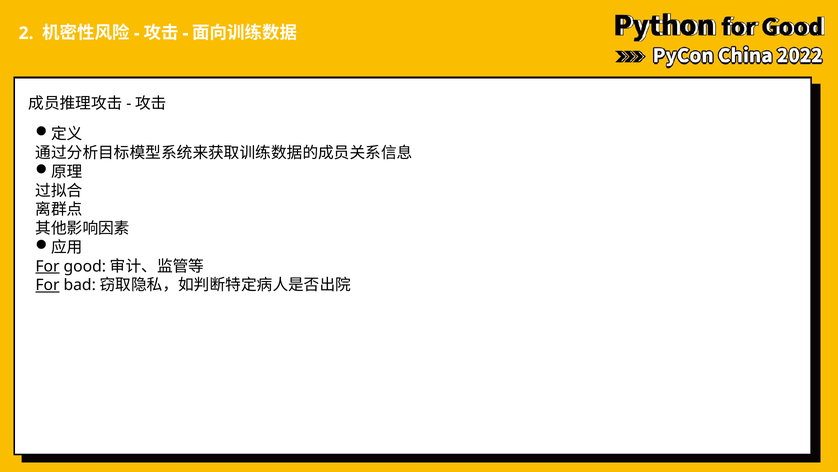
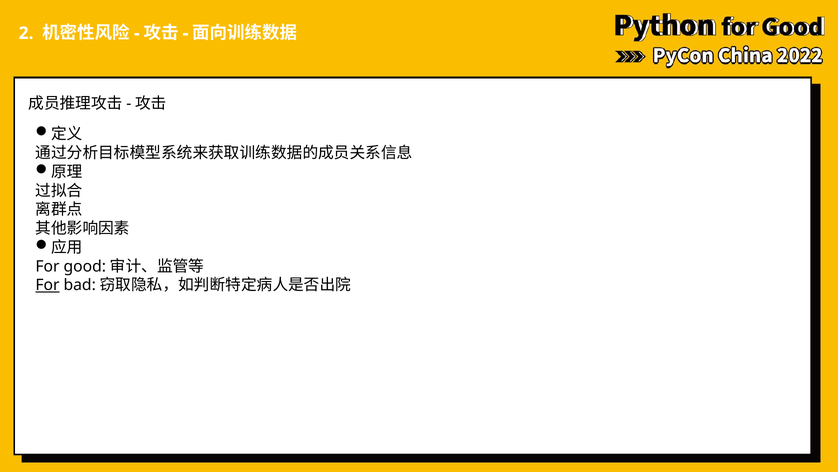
For at (47, 266) underline: present -> none
